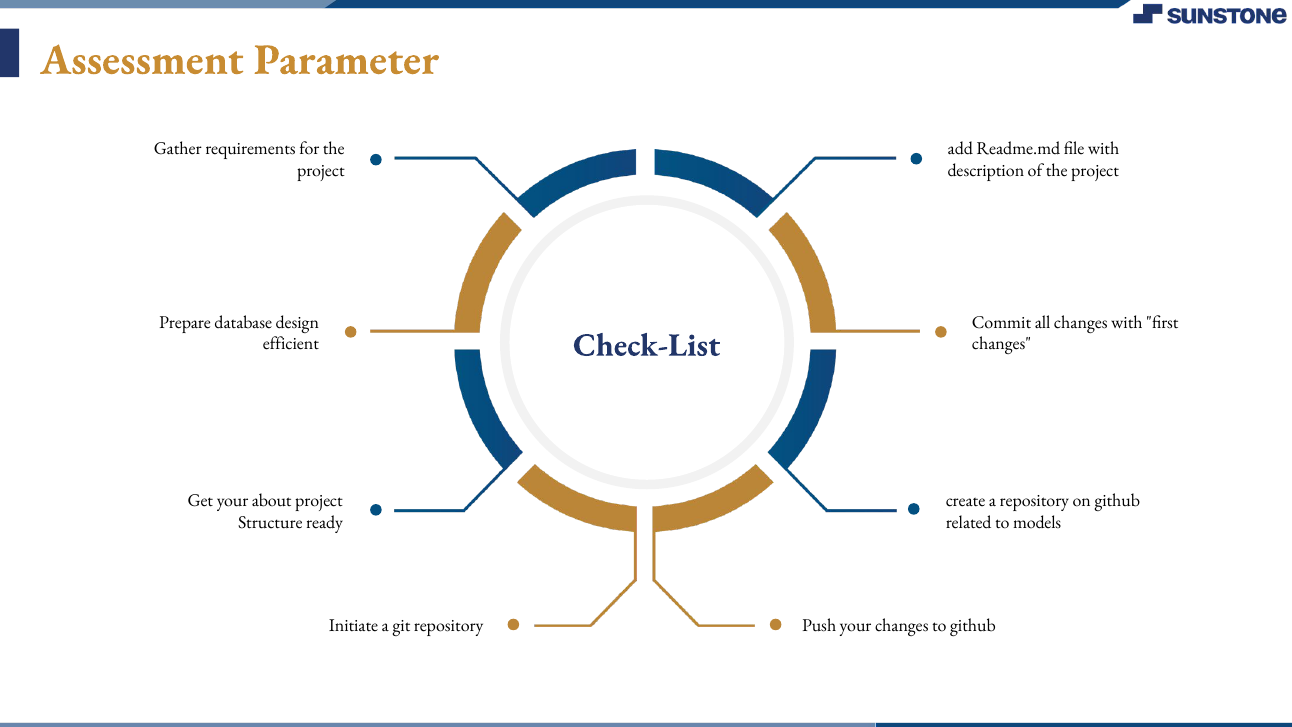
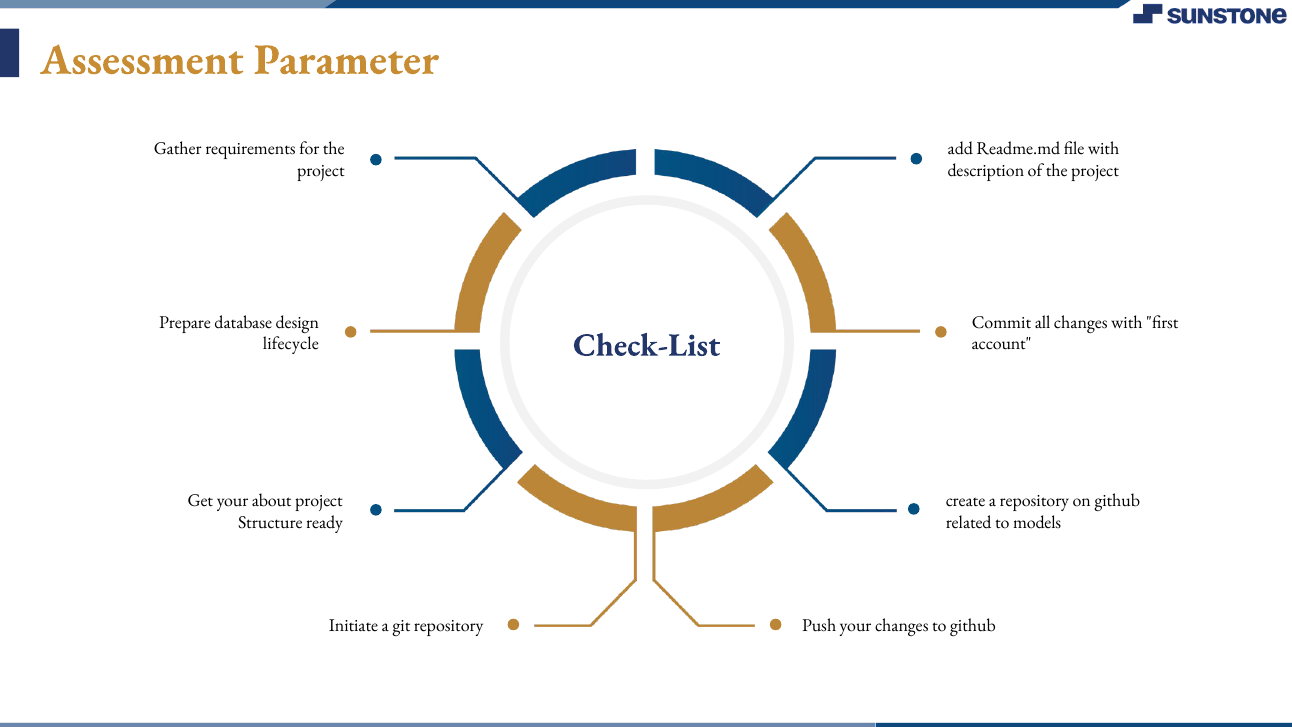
efficient: efficient -> lifecycle
changes at (1002, 344): changes -> account
